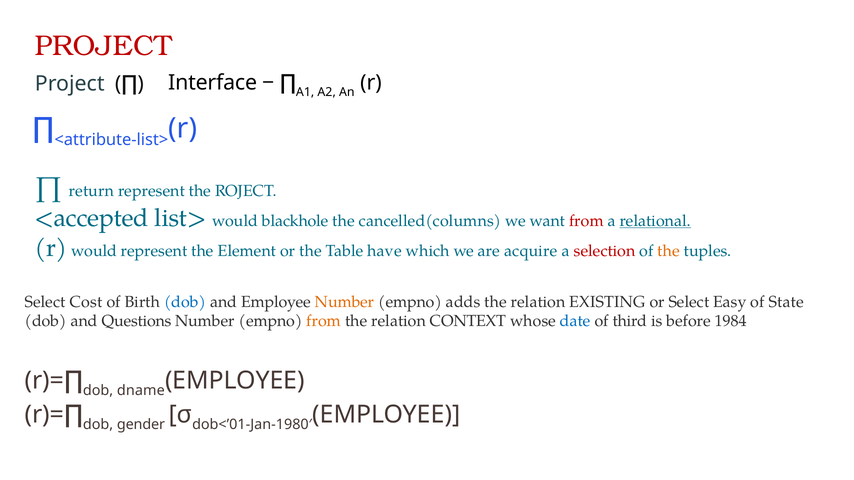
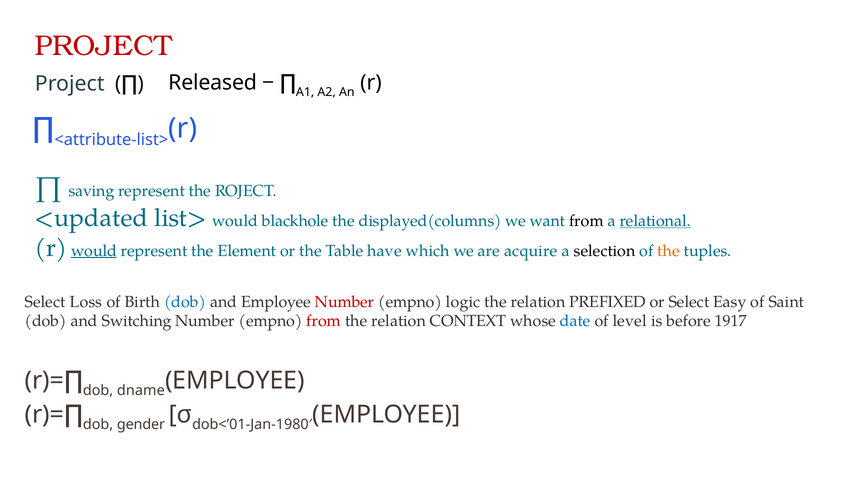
Interface: Interface -> Released
return: return -> saving
<accepted: <accepted -> <updated
cancelled(columns: cancelled(columns -> displayed(columns
from at (586, 221) colour: red -> black
would at (94, 251) underline: none -> present
selection colour: red -> black
Cost: Cost -> Loss
Number at (345, 302) colour: orange -> red
adds: adds -> logic
EXISTING: EXISTING -> PREFIXED
State: State -> Saint
Questions: Questions -> Switching
from at (324, 321) colour: orange -> red
third: third -> level
1984: 1984 -> 1917
